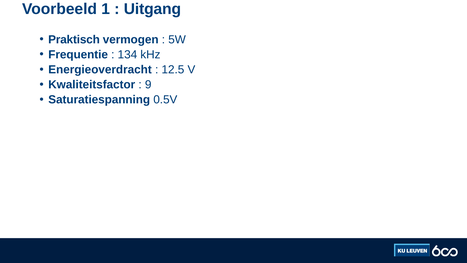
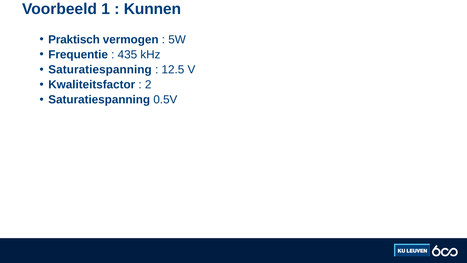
Uitgang: Uitgang -> Kunnen
134: 134 -> 435
Energieoverdracht at (100, 70): Energieoverdracht -> Saturatiespanning
9: 9 -> 2
